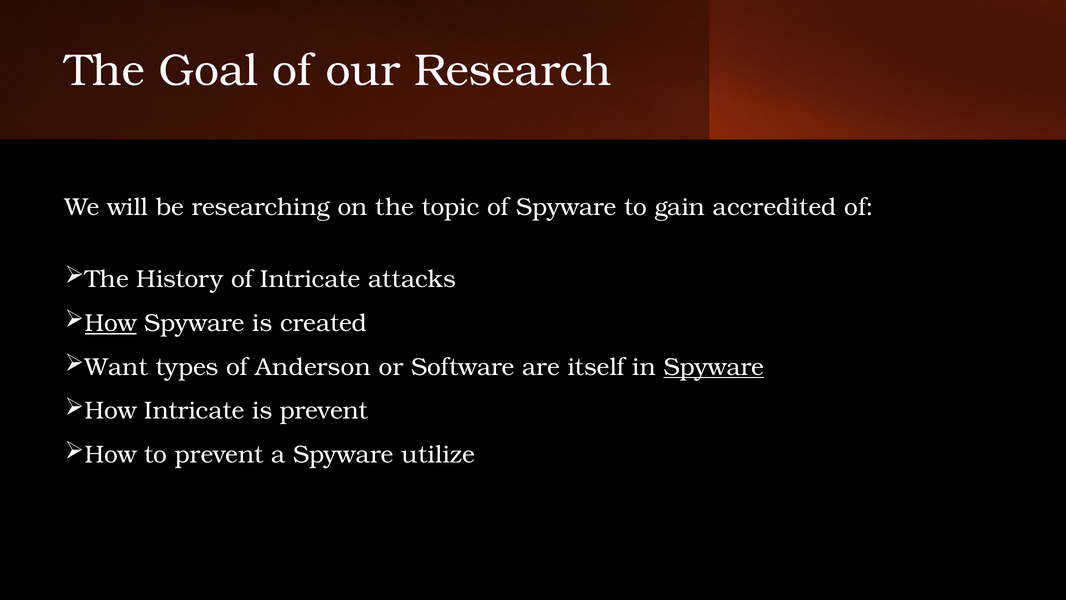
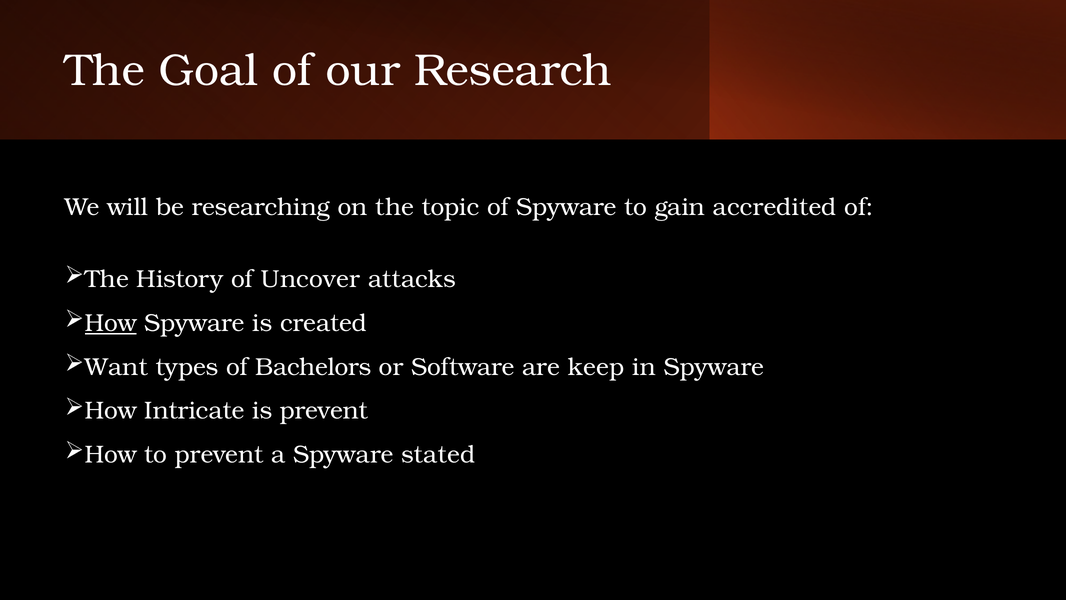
of Intricate: Intricate -> Uncover
Anderson: Anderson -> Bachelors
itself: itself -> keep
Spyware at (714, 367) underline: present -> none
utilize: utilize -> stated
